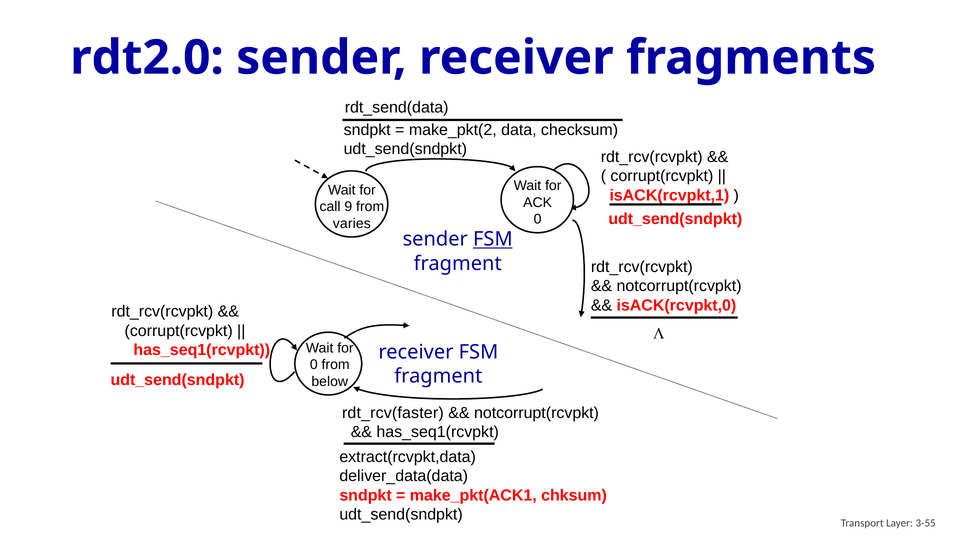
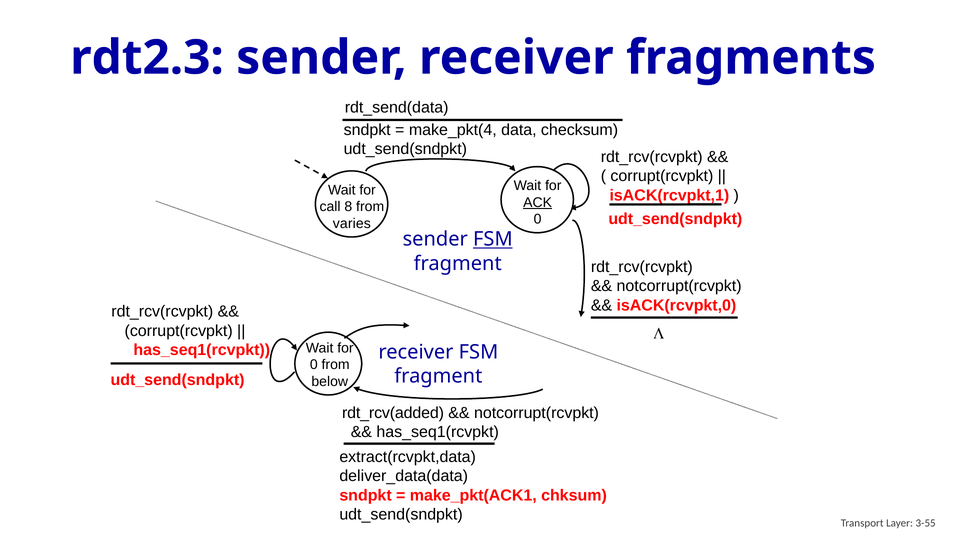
rdt2.0: rdt2.0 -> rdt2.3
make_pkt(2: make_pkt(2 -> make_pkt(4
ACK underline: none -> present
9: 9 -> 8
rdt_rcv(faster: rdt_rcv(faster -> rdt_rcv(added
